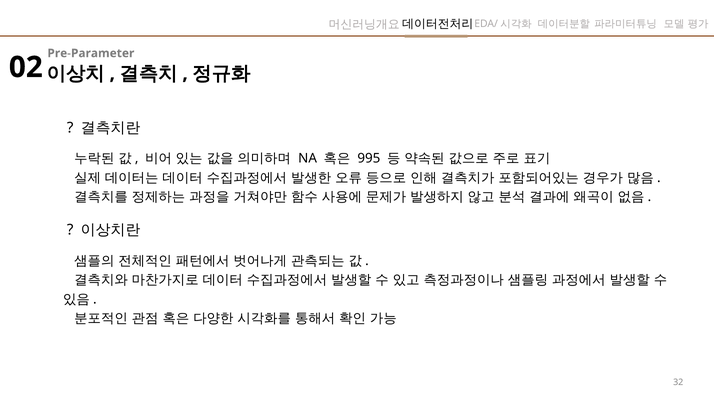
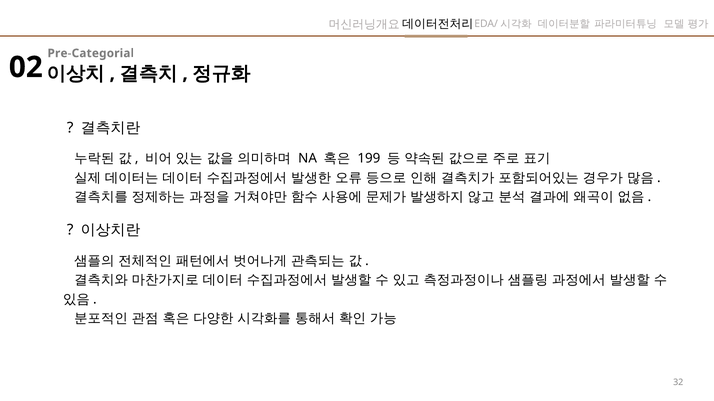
Pre-Parameter: Pre-Parameter -> Pre-Categorial
995: 995 -> 199
